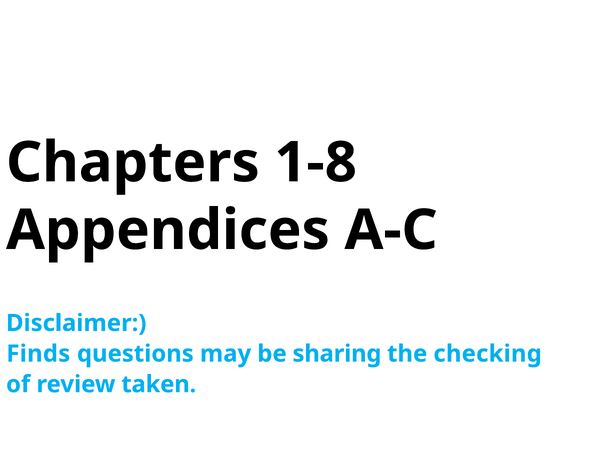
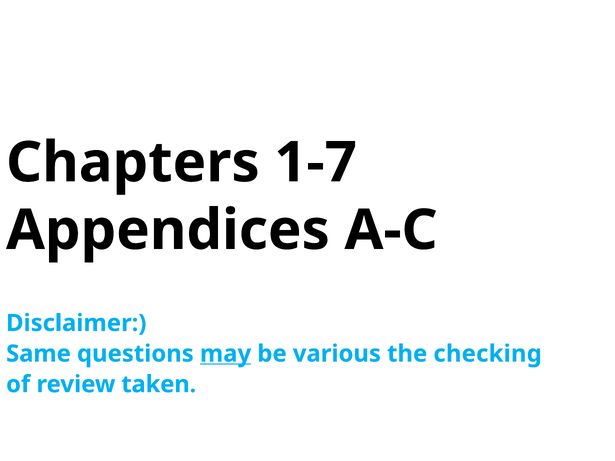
1-8: 1-8 -> 1-7
Finds: Finds -> Same
may underline: none -> present
sharing: sharing -> various
